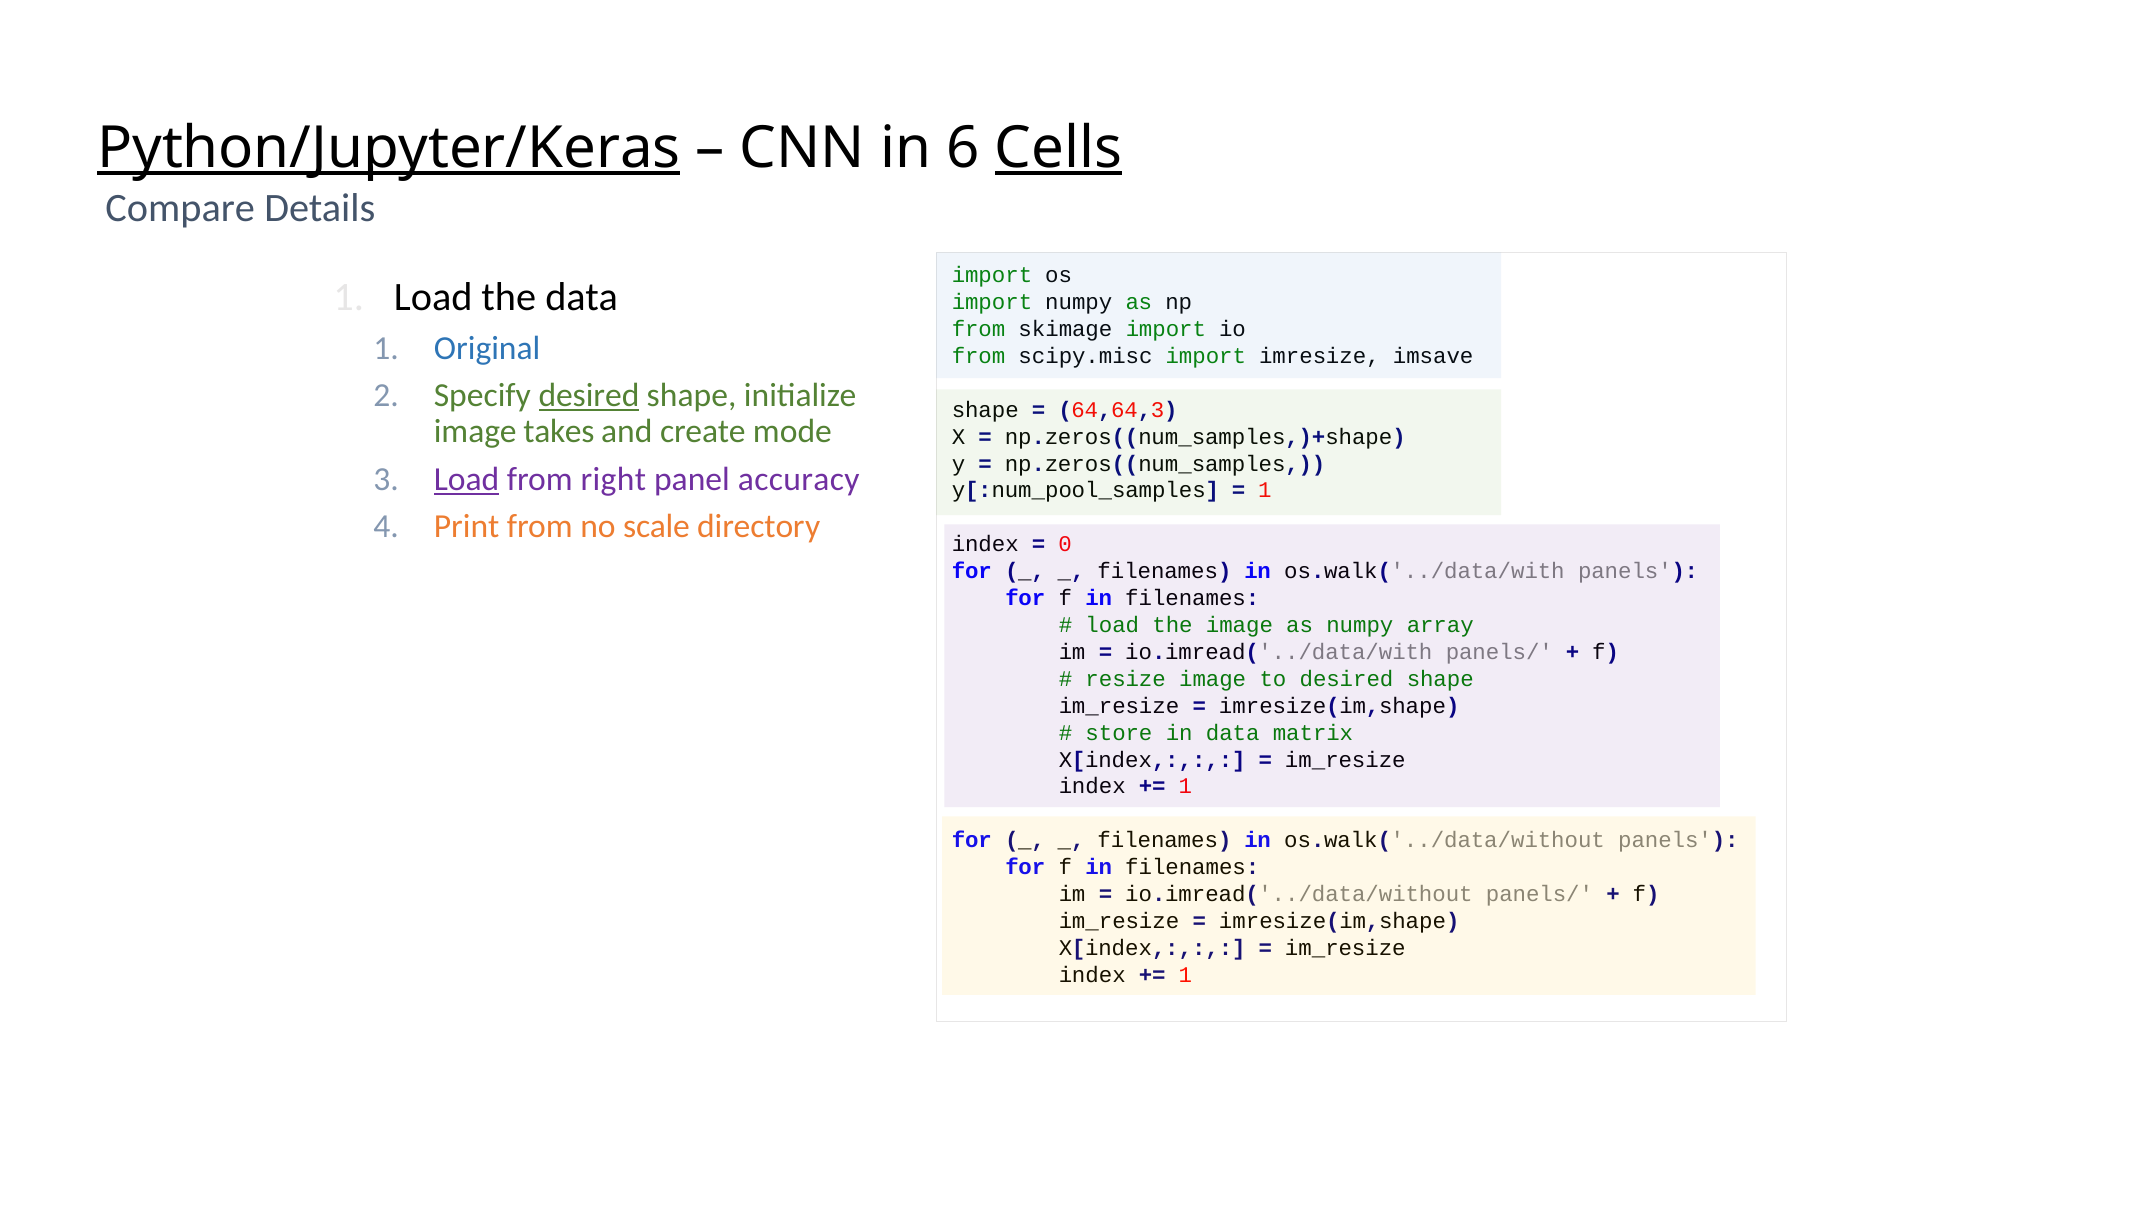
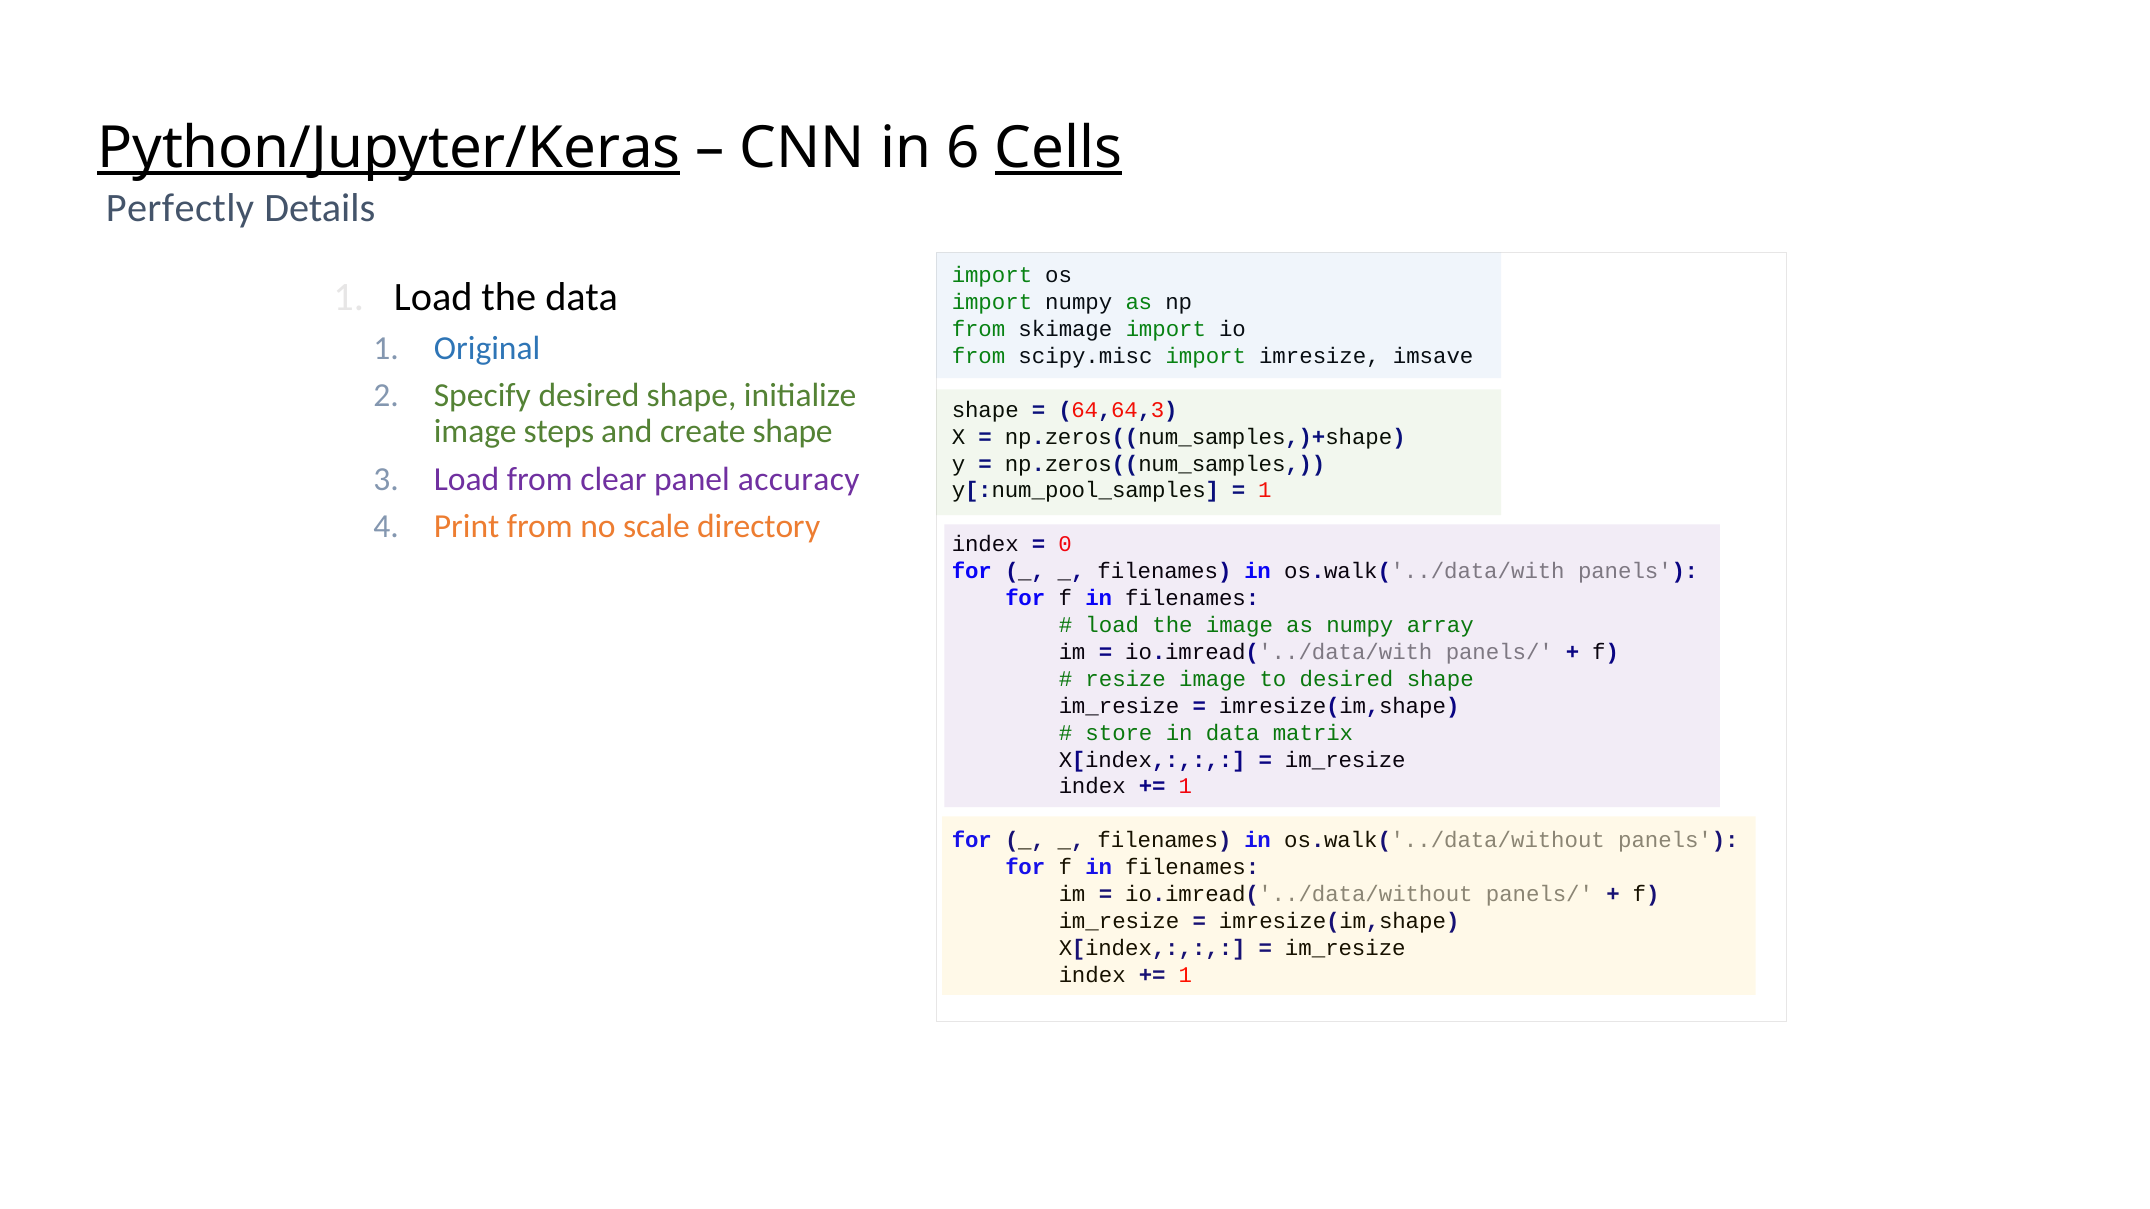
Compare: Compare -> Perfectly
desired at (589, 396) underline: present -> none
takes: takes -> steps
create mode: mode -> shape
Load at (467, 479) underline: present -> none
right: right -> clear
